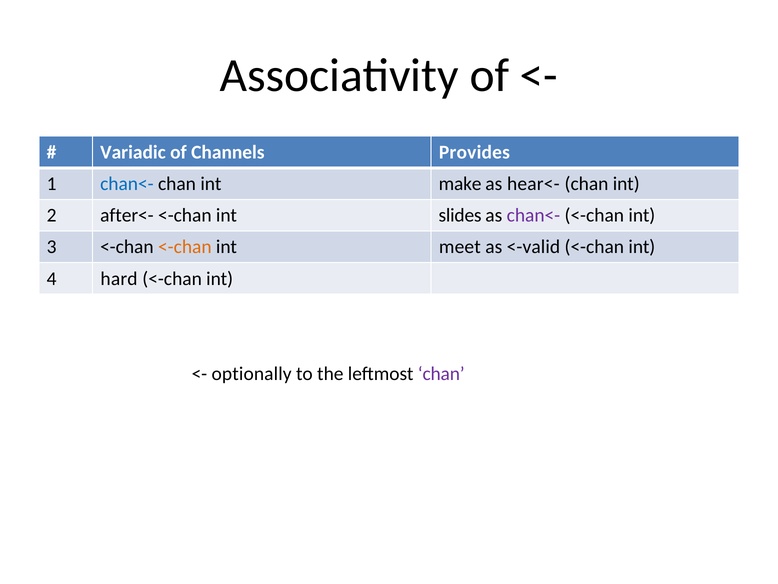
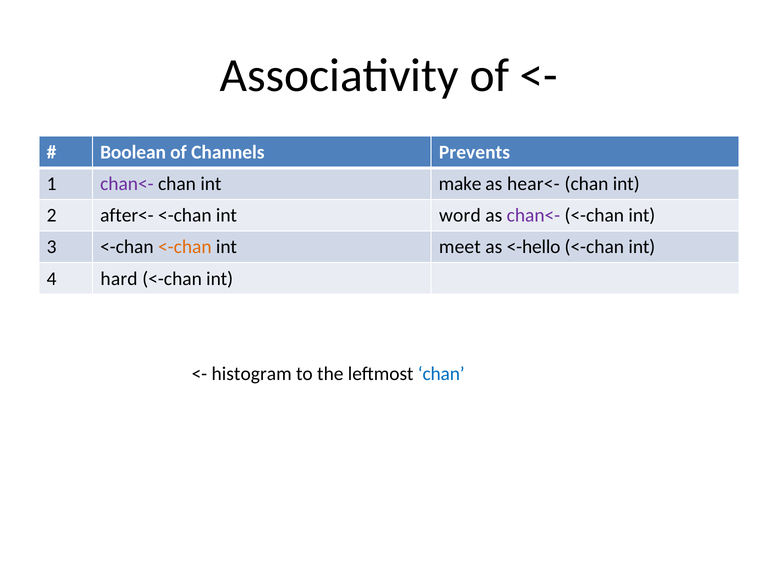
Variadic: Variadic -> Boolean
Provides: Provides -> Prevents
chan<- at (127, 184) colour: blue -> purple
slides: slides -> word
<-valid: <-valid -> <-hello
optionally: optionally -> histogram
chan at (441, 373) colour: purple -> blue
